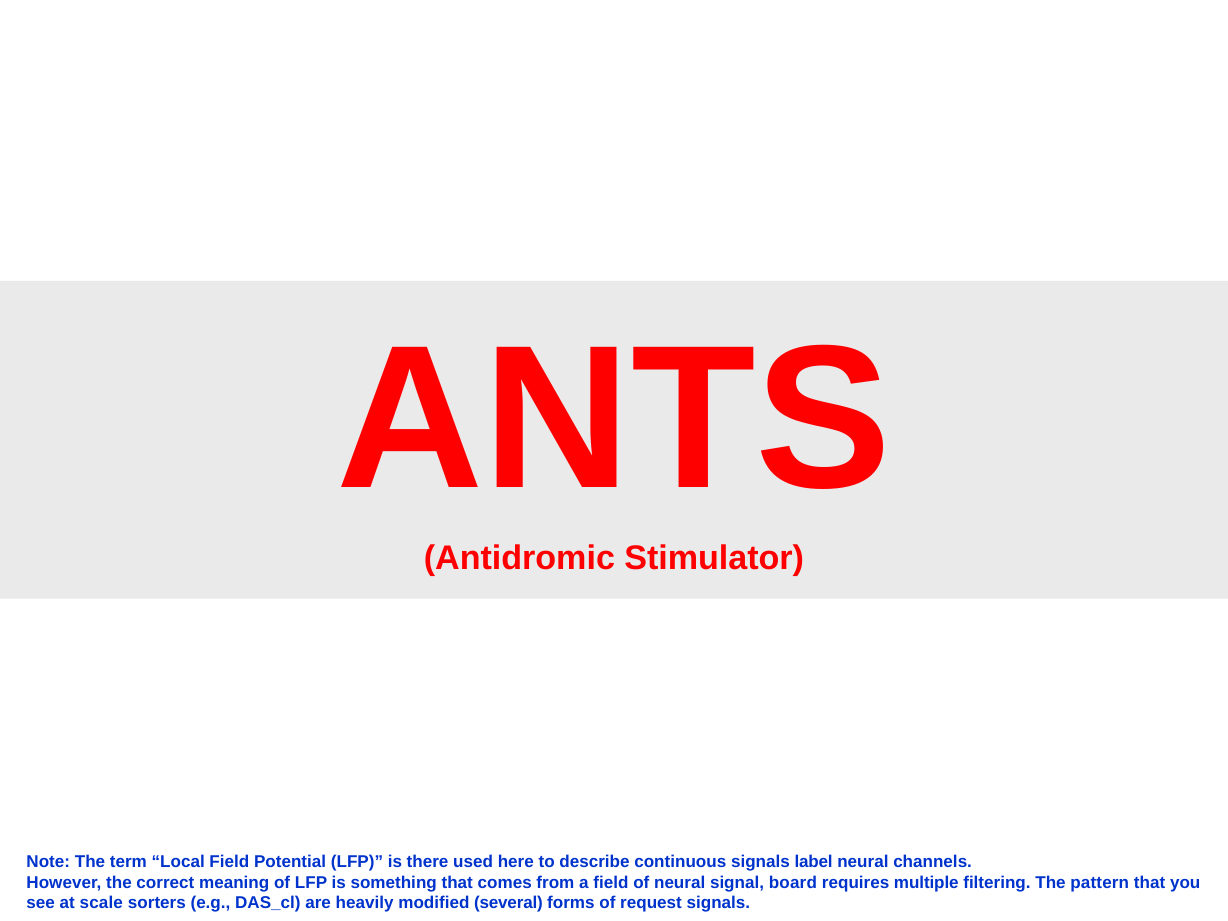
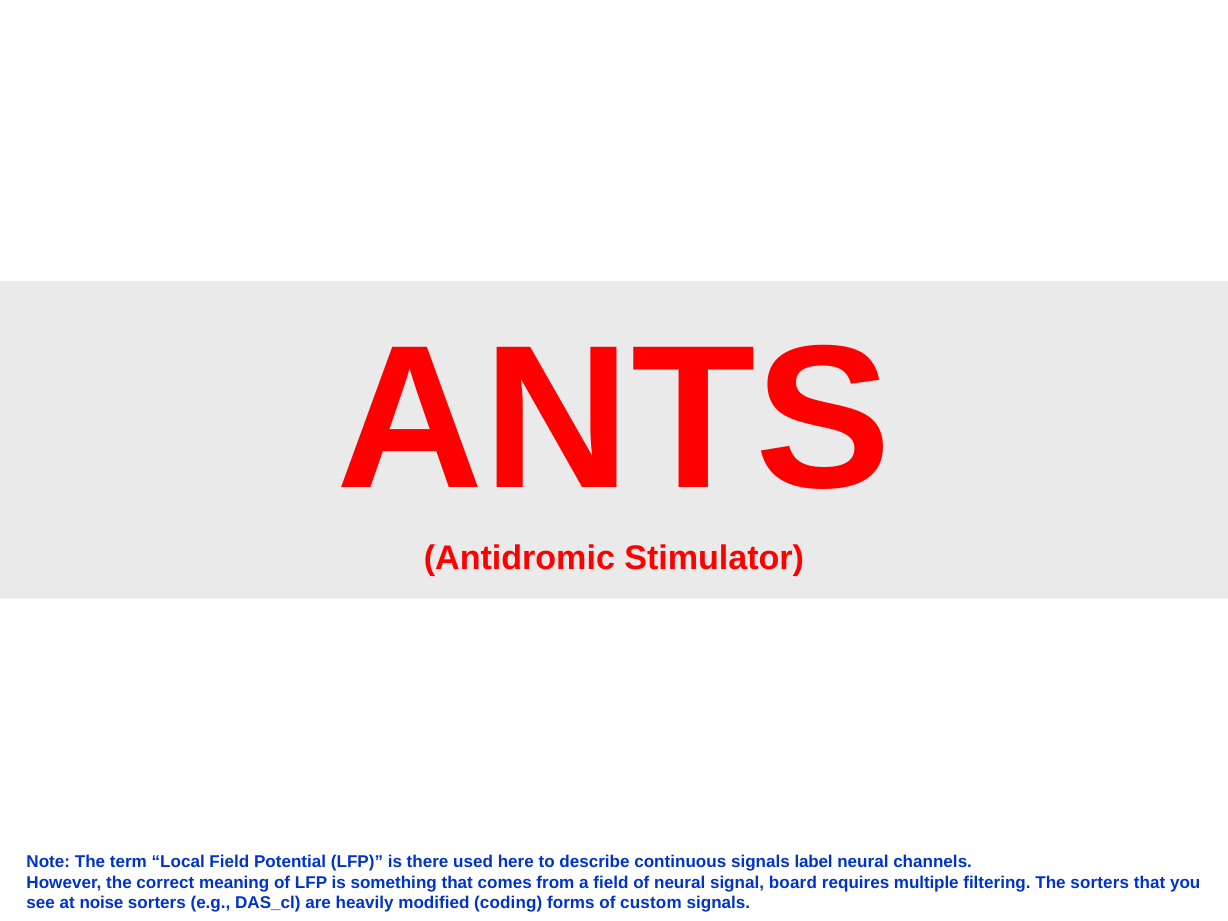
The pattern: pattern -> sorters
scale: scale -> noise
several: several -> coding
request: request -> custom
